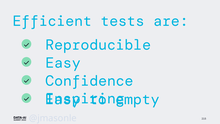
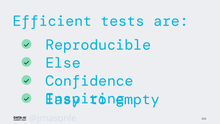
Easy at (63, 63): Easy -> Else
